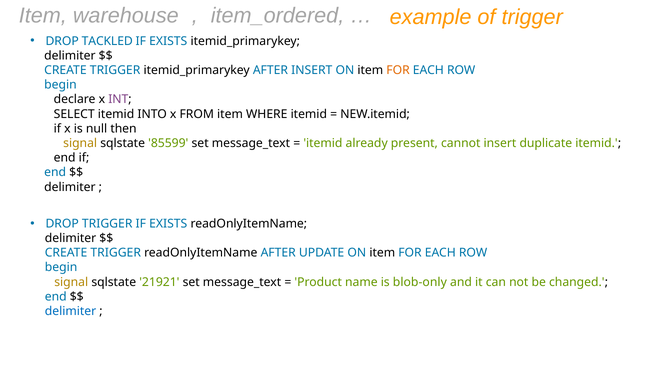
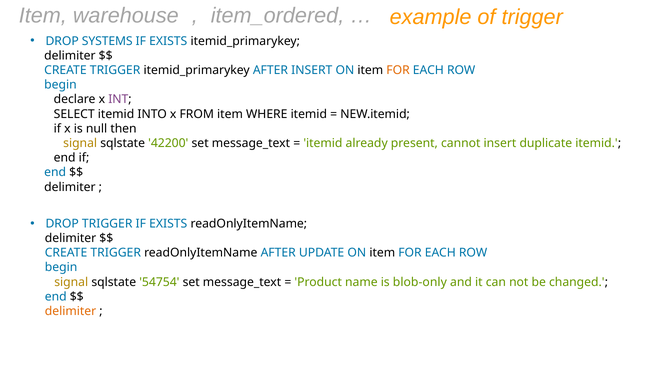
TACKLED: TACKLED -> SYSTEMS
85599: 85599 -> 42200
21921: 21921 -> 54754
delimiter at (71, 311) colour: blue -> orange
